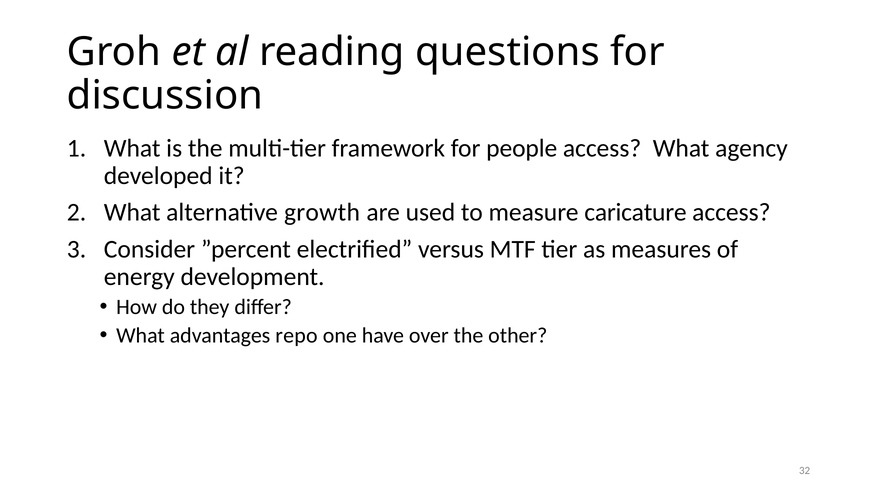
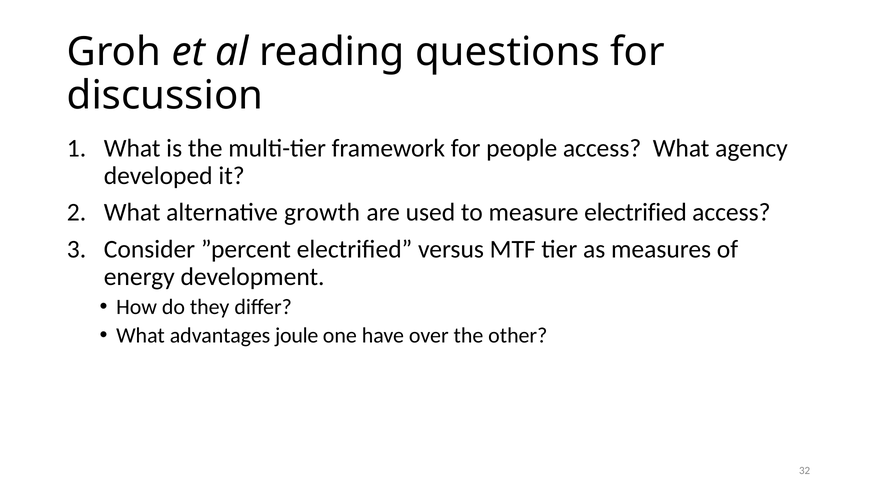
measure caricature: caricature -> electrified
repo: repo -> joule
